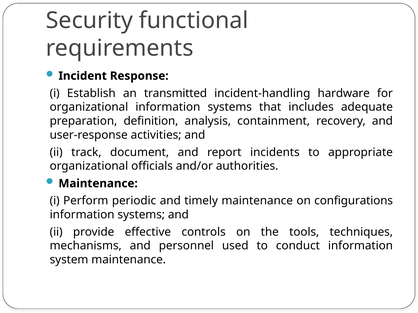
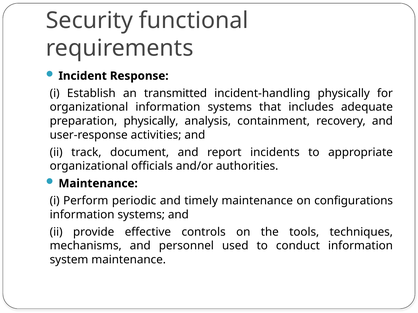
incident-handling hardware: hardware -> physically
preparation definition: definition -> physically
